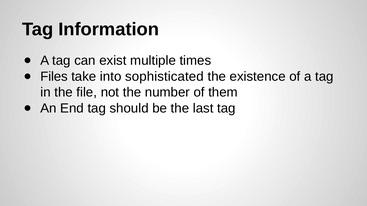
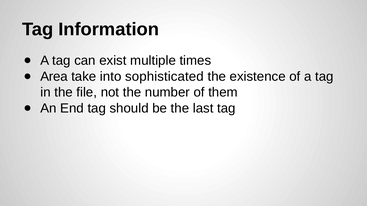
Files: Files -> Area
